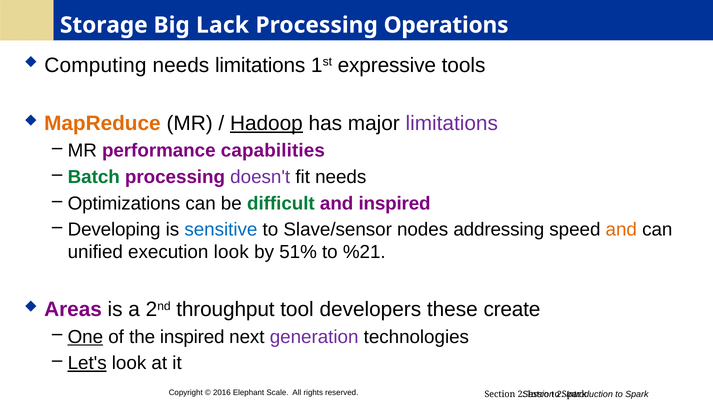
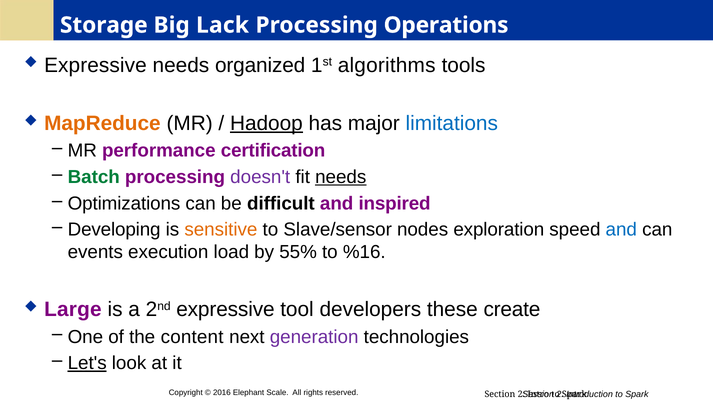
Computing at (95, 65): Computing -> Expressive
needs limitations: limitations -> organized
expressive: expressive -> algorithms
limitations at (452, 123) colour: purple -> blue
capabilities: capabilities -> certification
needs at (341, 177) underline: none -> present
difficult colour: green -> black
sensitive colour: blue -> orange
addressing: addressing -> exploration
and at (621, 230) colour: orange -> blue
unified: unified -> events
execution look: look -> load
51%: 51% -> 55%
%21: %21 -> %16
Areas: Areas -> Large
2nd throughput: throughput -> expressive
One underline: present -> none
the inspired: inspired -> content
